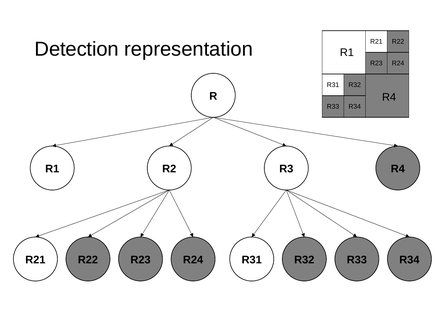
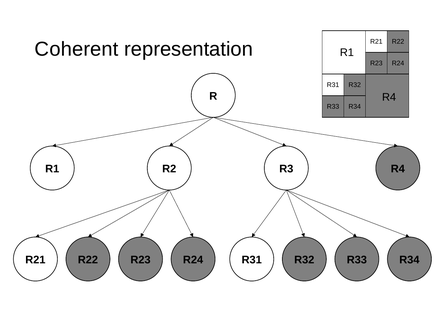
Detection: Detection -> Coherent
